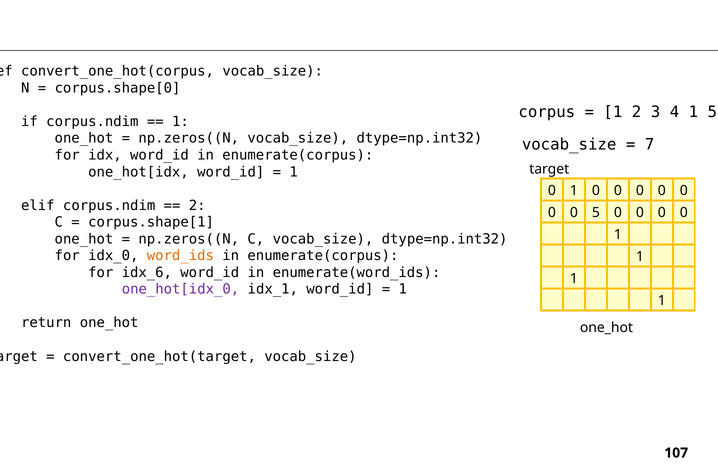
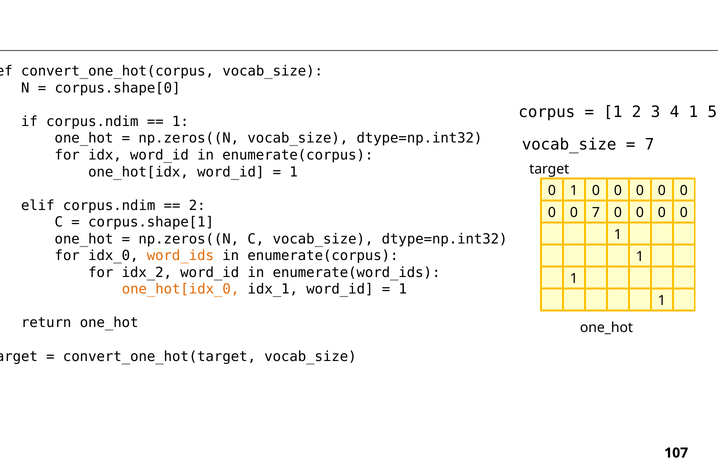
0 5: 5 -> 7
idx_6: idx_6 -> idx_2
one_hot[idx_0 colour: purple -> orange
